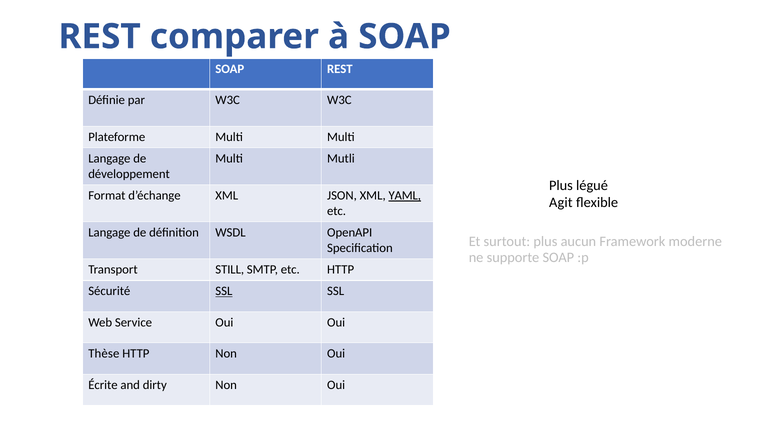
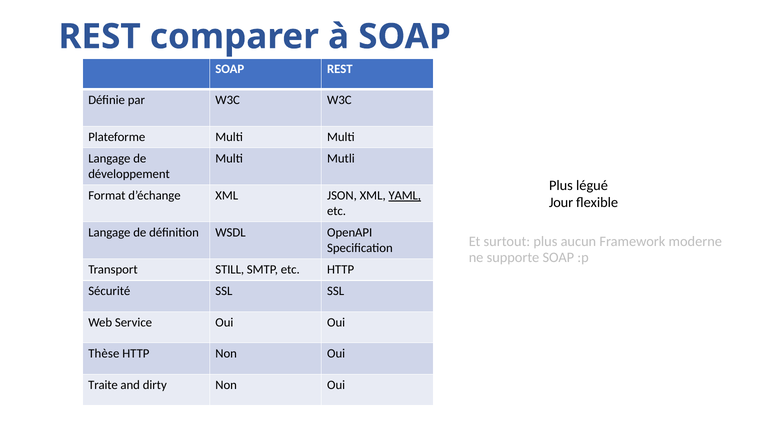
Agit: Agit -> Jour
SSL at (224, 291) underline: present -> none
Écrite: Écrite -> Traite
